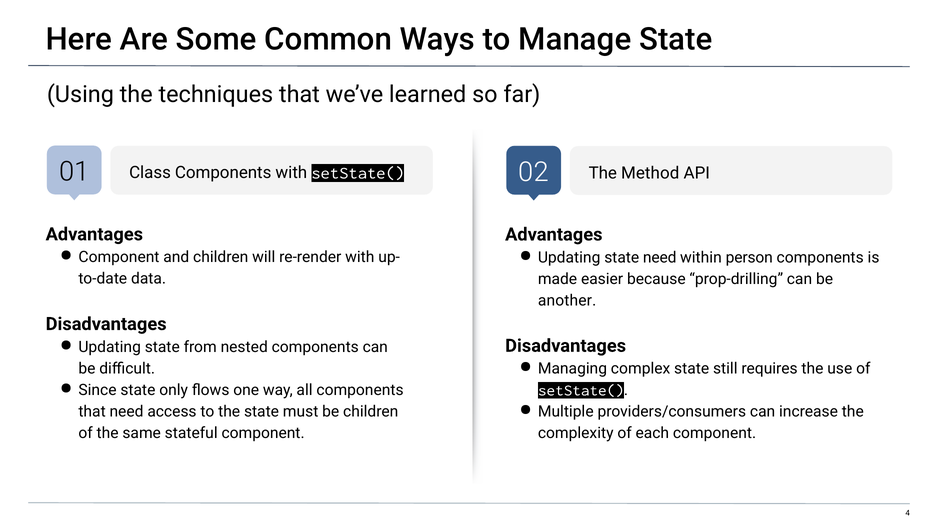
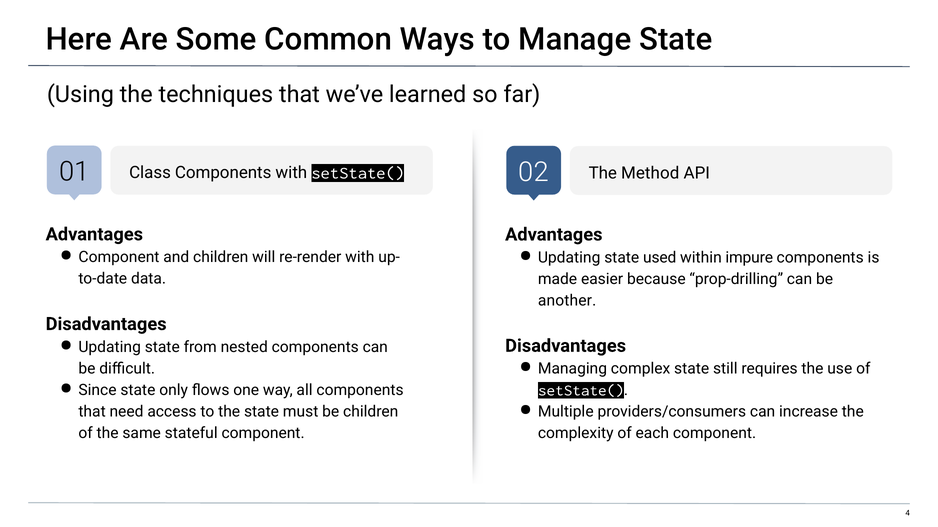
state need: need -> used
person: person -> impure
